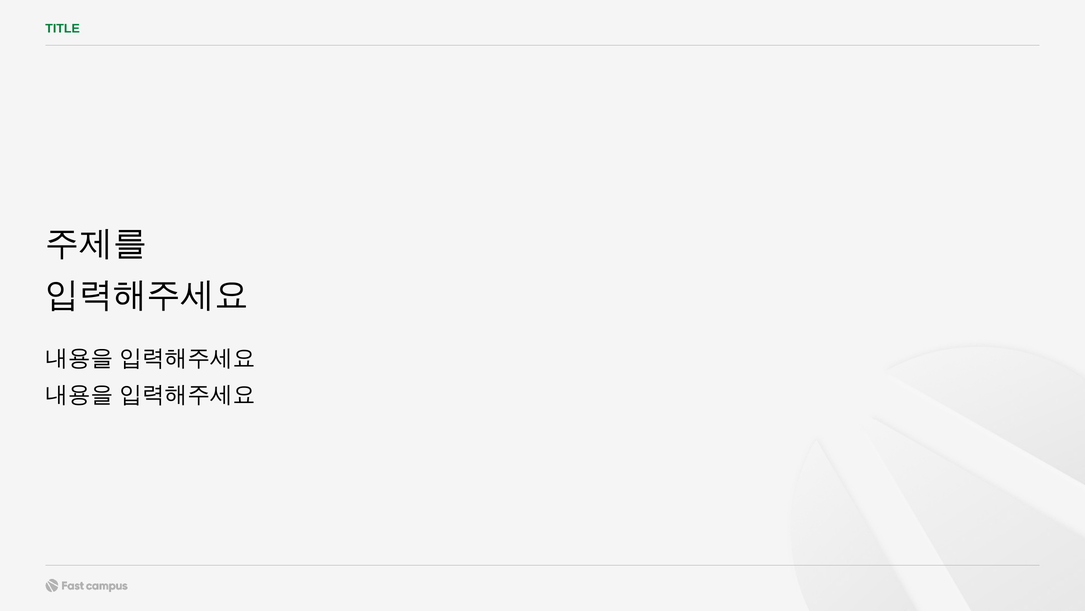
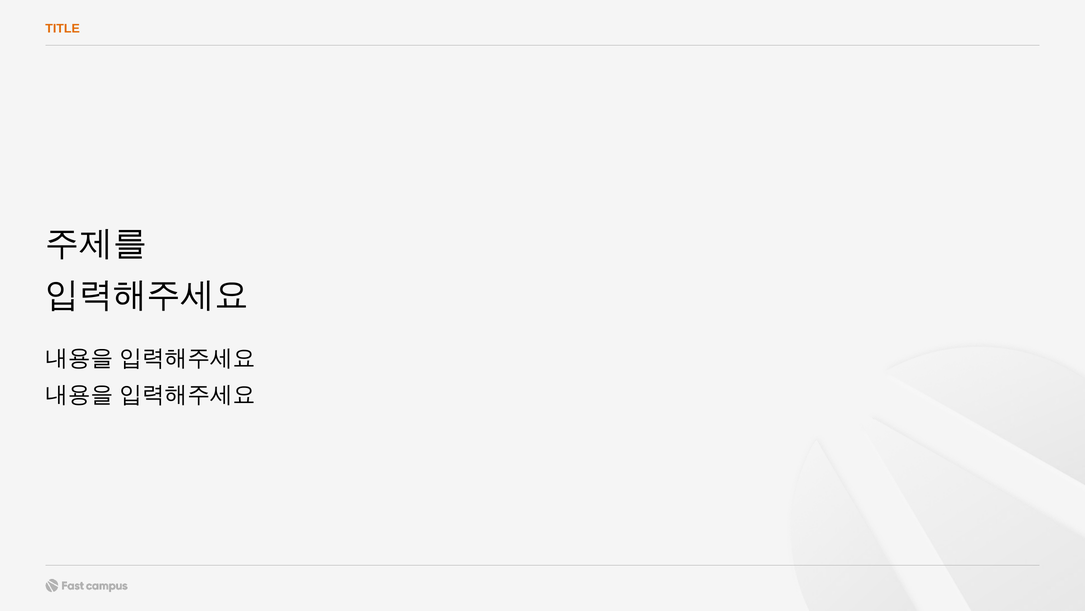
TITLE colour: green -> orange
